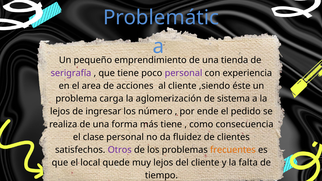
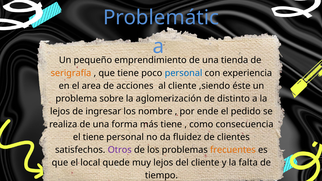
serigrafía colour: purple -> orange
personal at (184, 73) colour: purple -> blue
carga: carga -> sobre
sistema: sistema -> distinto
número: número -> nombre
el clase: clase -> tiene
